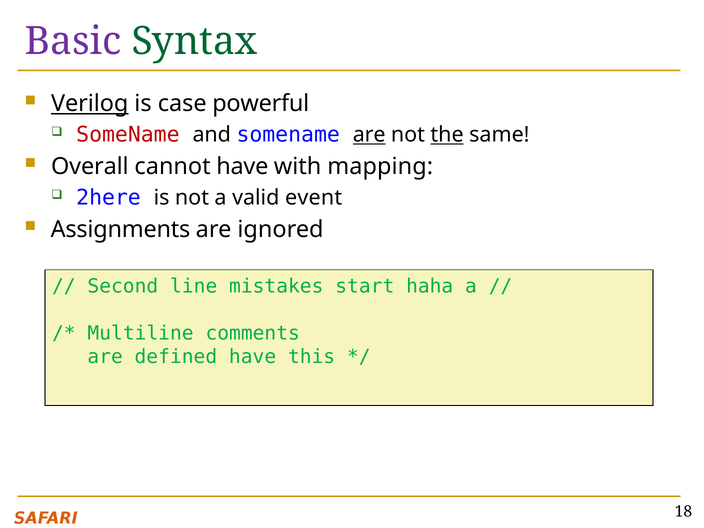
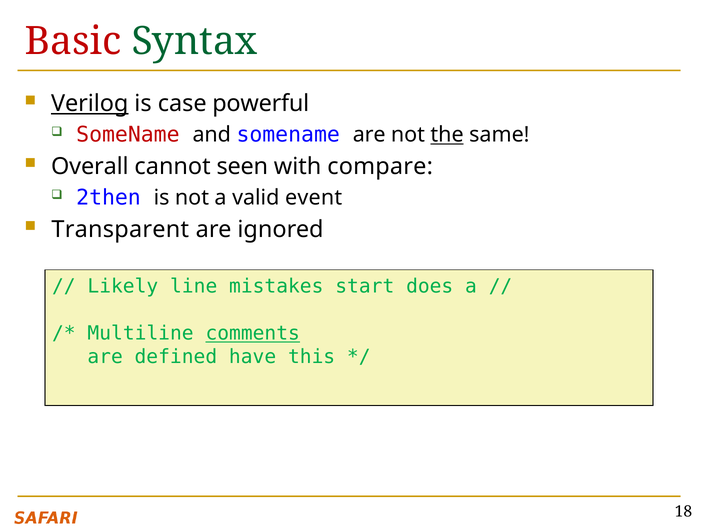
Basic colour: purple -> red
are at (369, 135) underline: present -> none
cannot have: have -> seen
mapping: mapping -> compare
2here: 2here -> 2then
Assignments: Assignments -> Transparent
Second: Second -> Likely
haha: haha -> does
comments underline: none -> present
